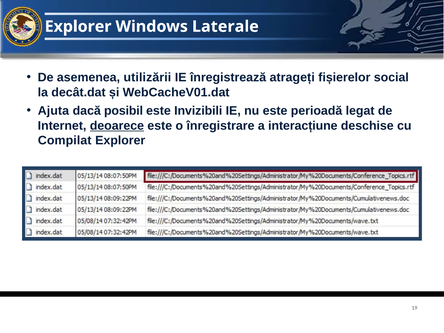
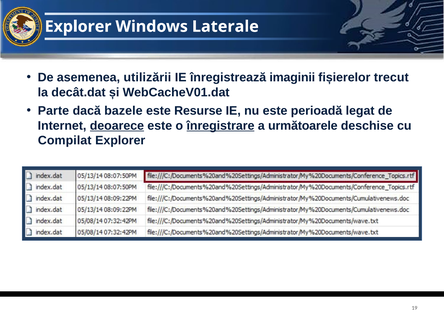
atrageți: atrageți -> imaginii
social: social -> trecut
Ajuta: Ajuta -> Parte
posibil: posibil -> bazele
Invizibili: Invizibili -> Resurse
înregistrare underline: none -> present
interacțiune: interacțiune -> următoarele
